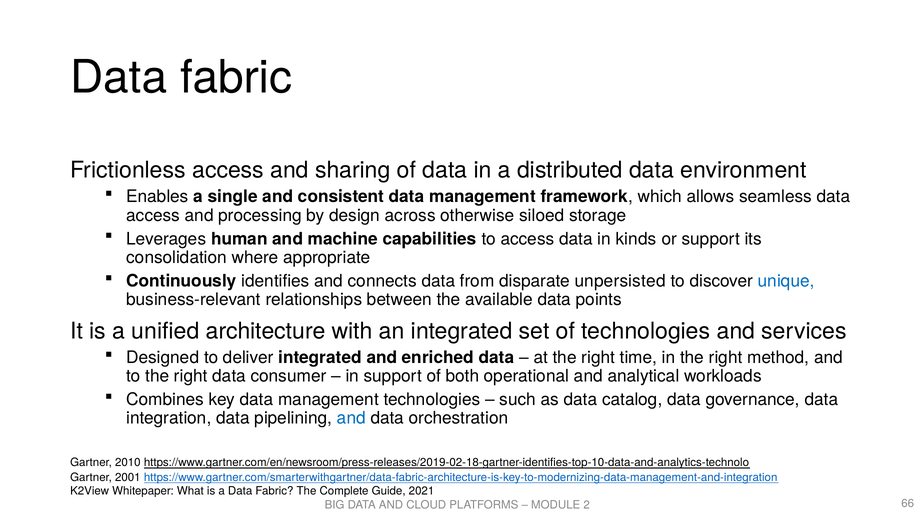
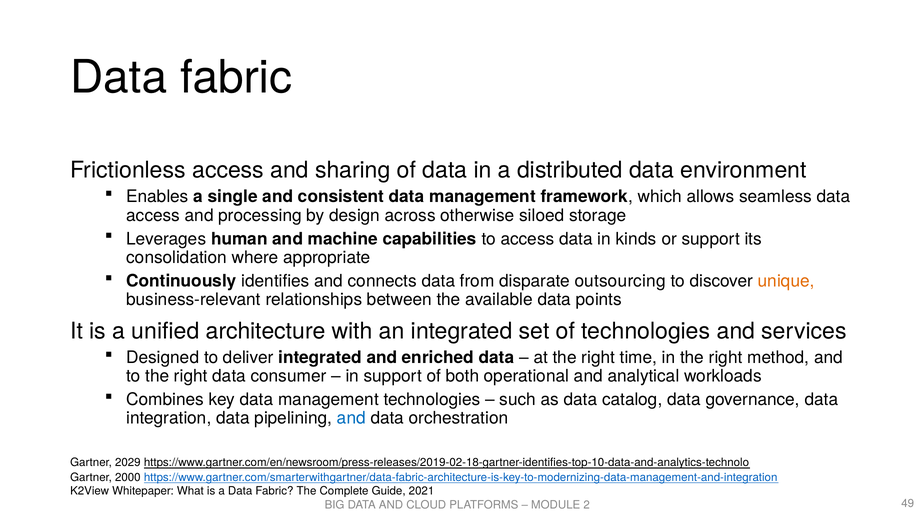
unpersisted: unpersisted -> outsourcing
unique colour: blue -> orange
2010: 2010 -> 2029
2001: 2001 -> 2000
66: 66 -> 49
